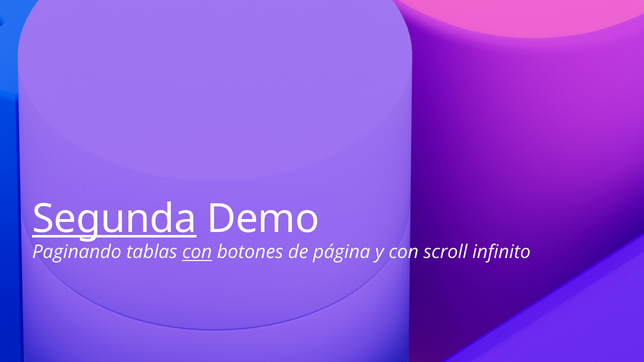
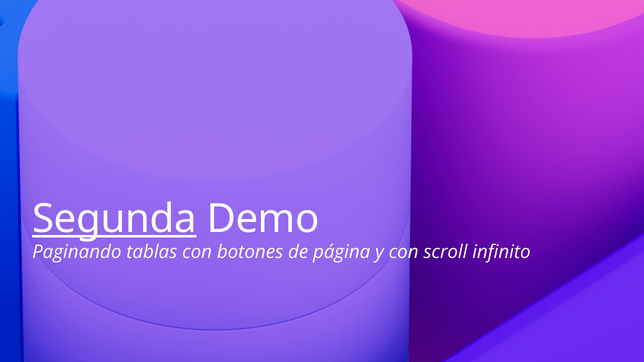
con at (197, 252) underline: present -> none
